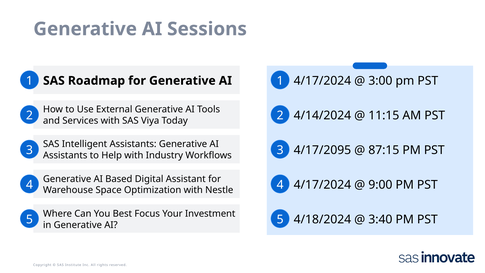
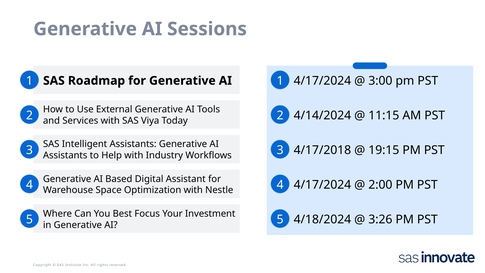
4/17/2095: 4/17/2095 -> 4/17/2018
87:15: 87:15 -> 19:15
9:00: 9:00 -> 2:00
3:40: 3:40 -> 3:26
